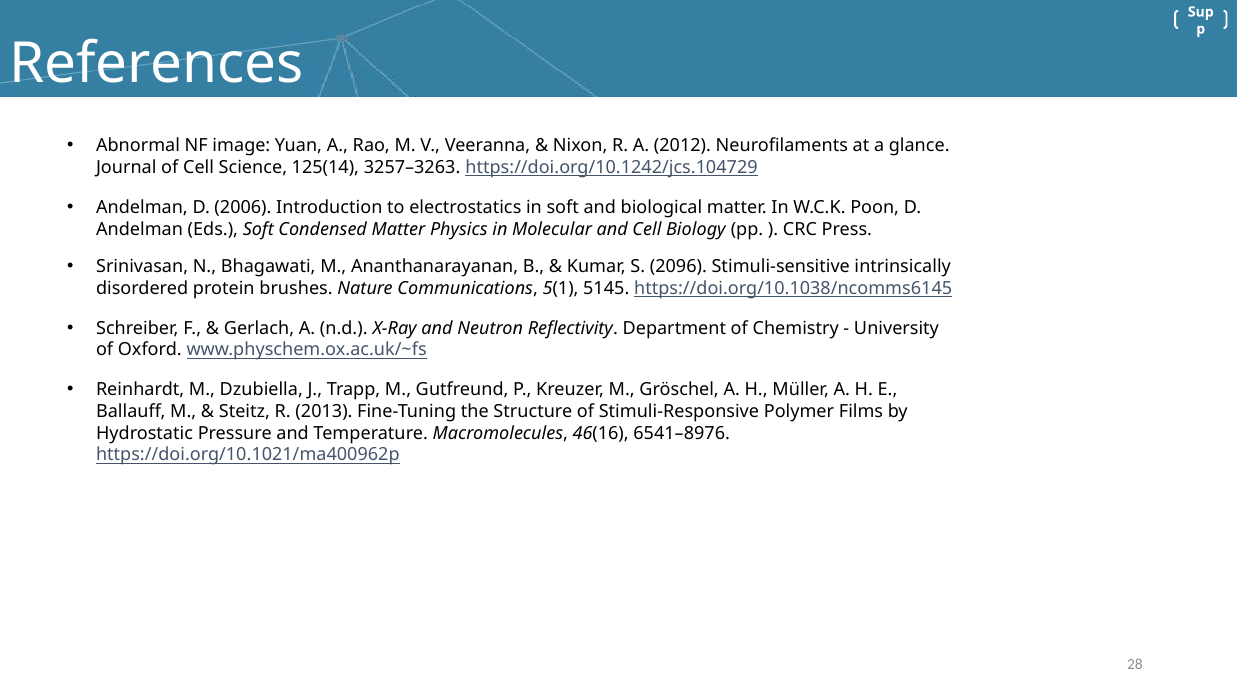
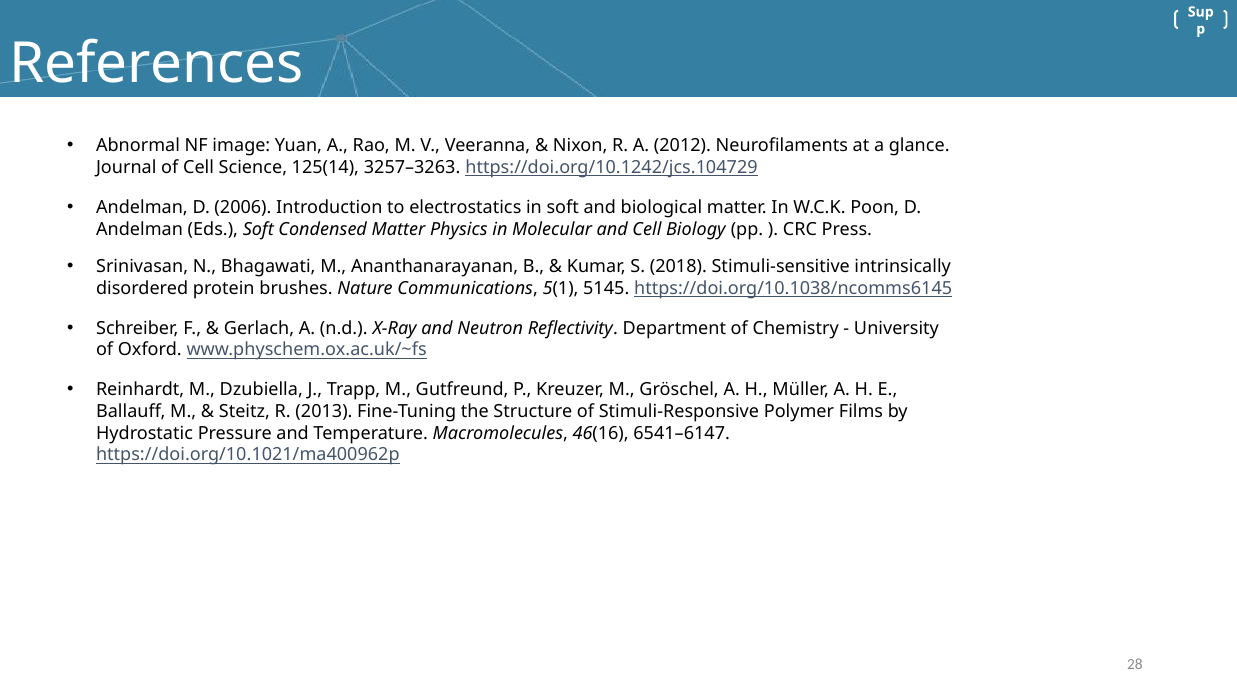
2096: 2096 -> 2018
6541–8976: 6541–8976 -> 6541–6147
